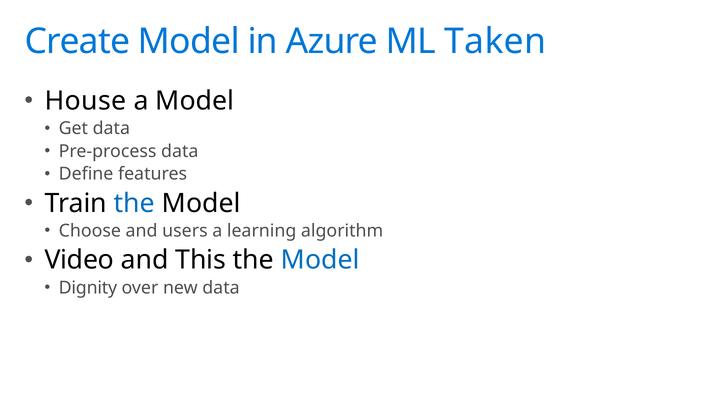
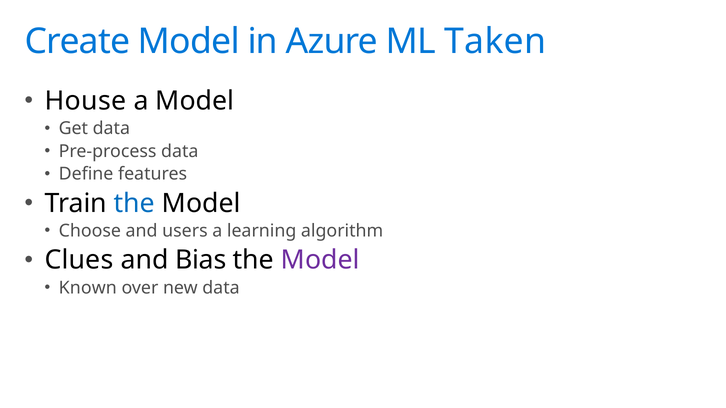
Video: Video -> Clues
This: This -> Bias
Model at (320, 260) colour: blue -> purple
Dignity: Dignity -> Known
